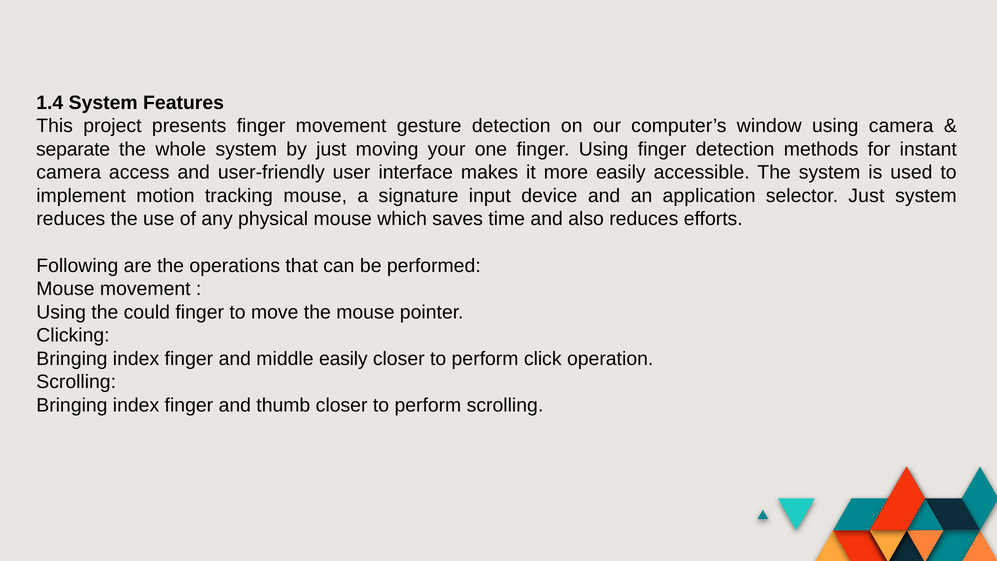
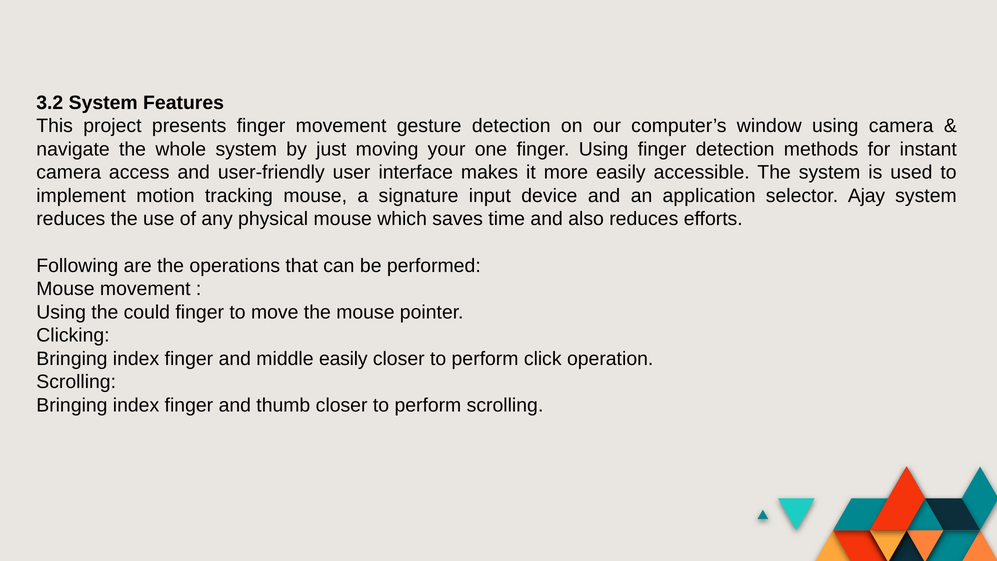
1.4: 1.4 -> 3.2
separate: separate -> navigate
selector Just: Just -> Ajay
